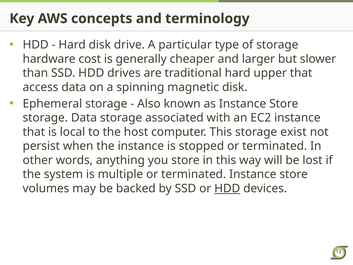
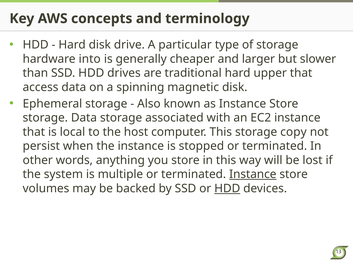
cost: cost -> into
exist: exist -> copy
Instance at (253, 174) underline: none -> present
